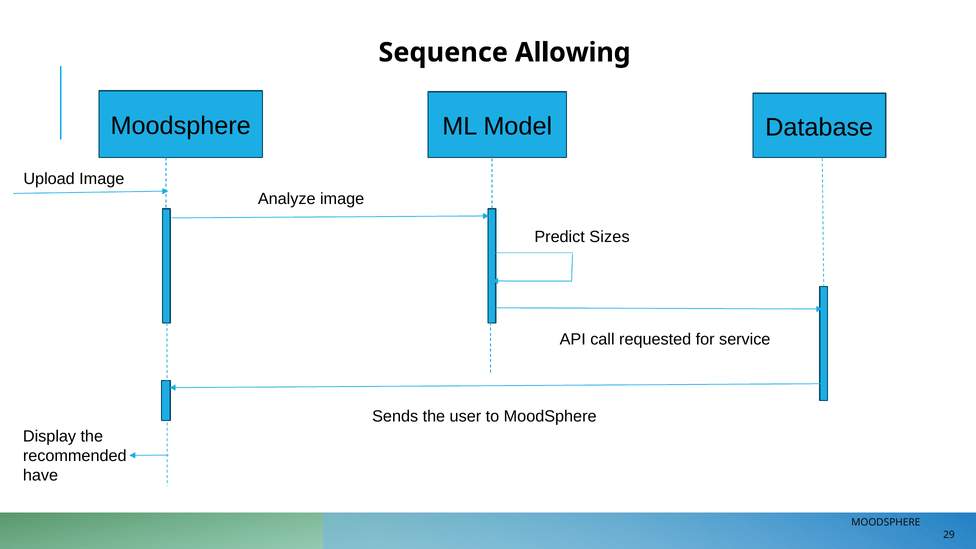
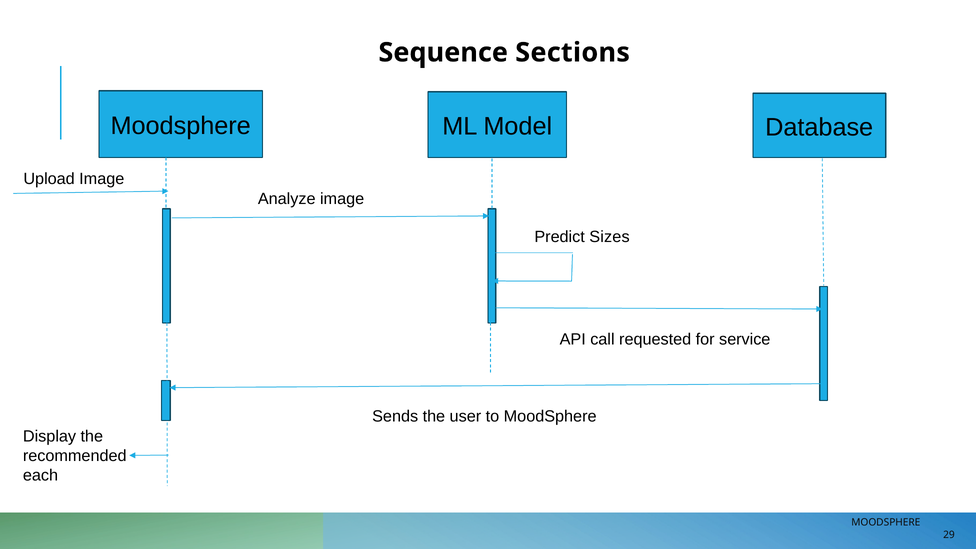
Allowing: Allowing -> Sections
have: have -> each
